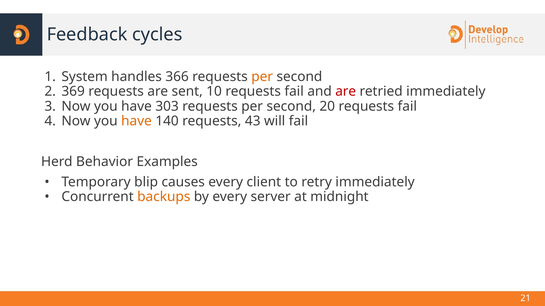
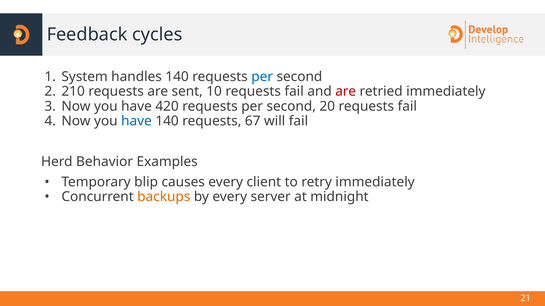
handles 366: 366 -> 140
per at (262, 77) colour: orange -> blue
369: 369 -> 210
303: 303 -> 420
have at (136, 121) colour: orange -> blue
43: 43 -> 67
